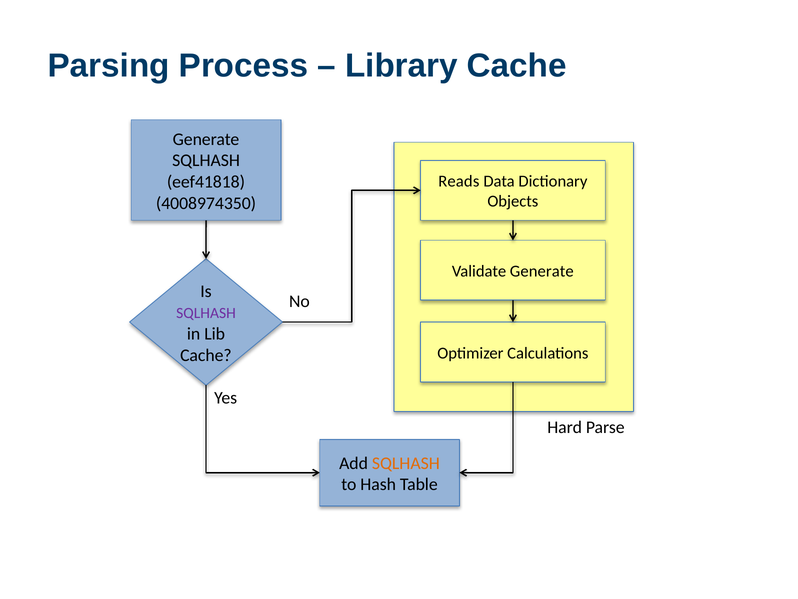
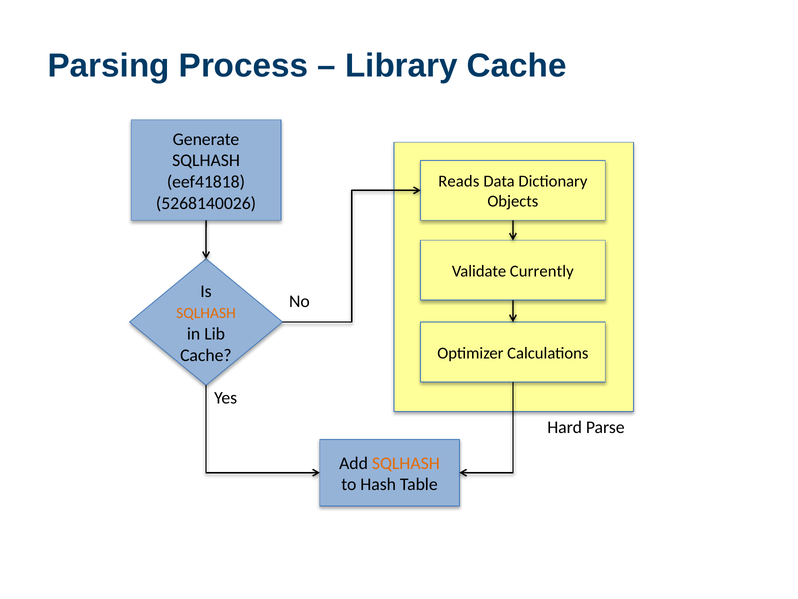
4008974350: 4008974350 -> 5268140026
Validate Generate: Generate -> Currently
SQLHASH at (206, 313) colour: purple -> orange
